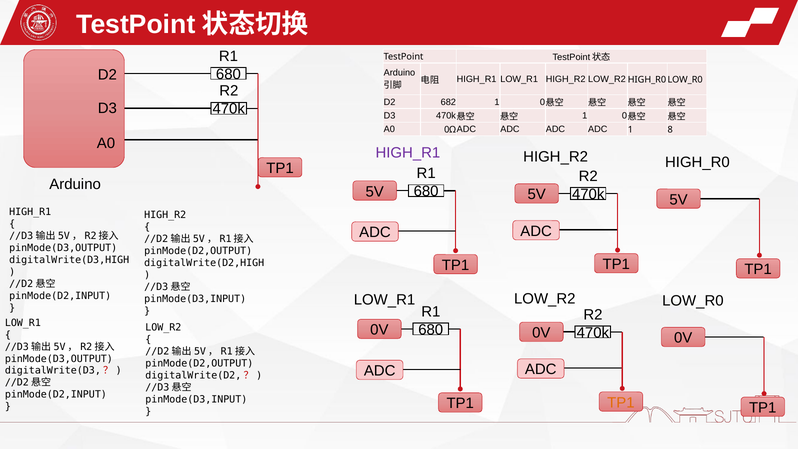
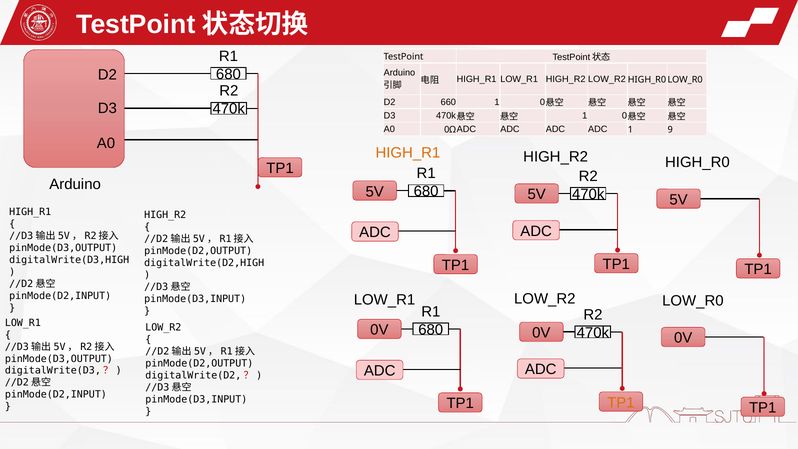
682: 682 -> 660
8: 8 -> 9
HIGH_R1 at (408, 153) colour: purple -> orange
